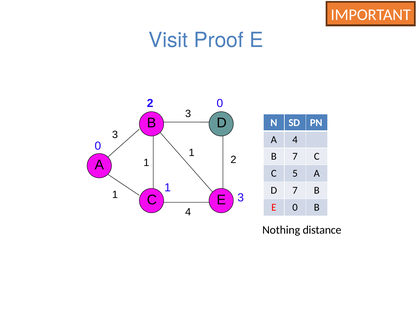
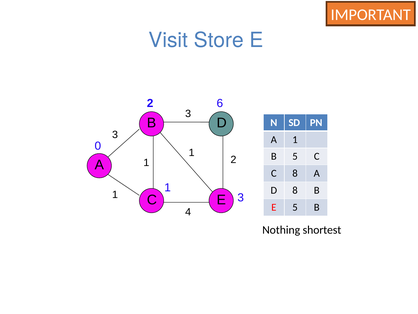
Proof: Proof -> Store
2 0: 0 -> 6
A 4: 4 -> 1
B 7: 7 -> 5
C 5: 5 -> 8
D 7: 7 -> 8
E 0: 0 -> 5
distance: distance -> shortest
